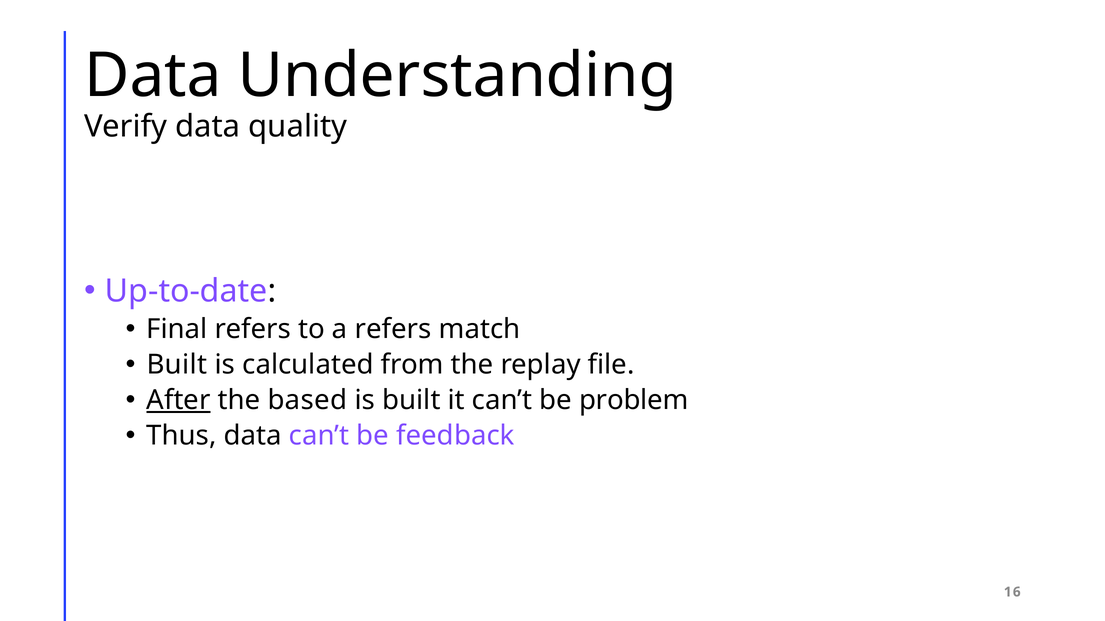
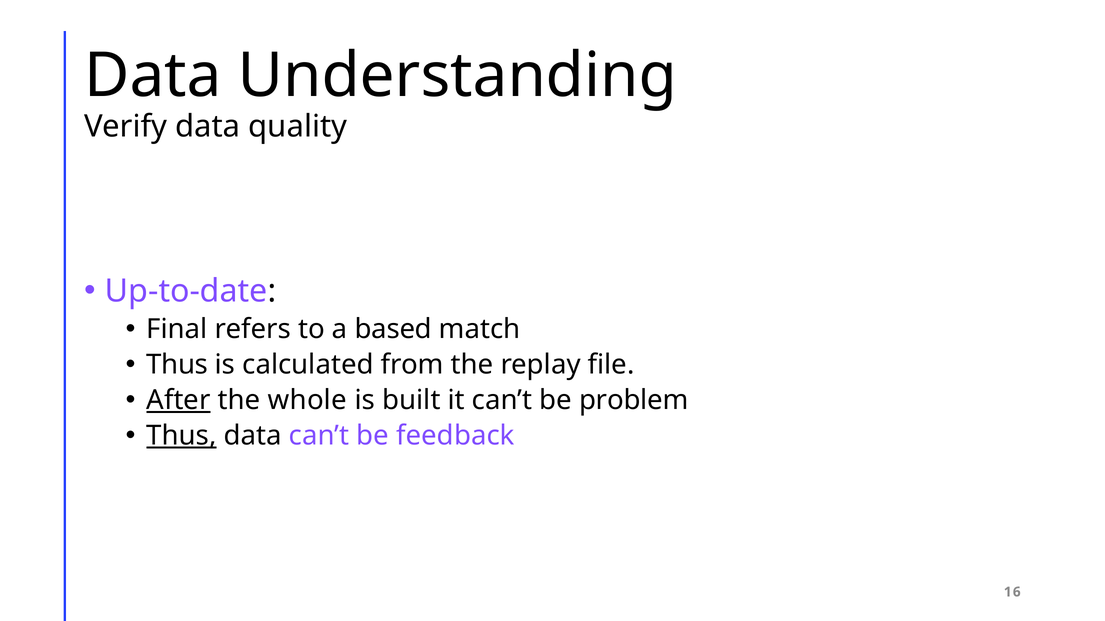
a refers: refers -> based
Built at (177, 365): Built -> Thus
based: based -> whole
Thus at (181, 436) underline: none -> present
